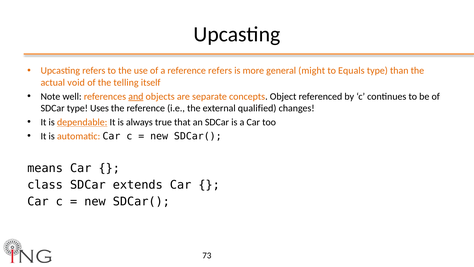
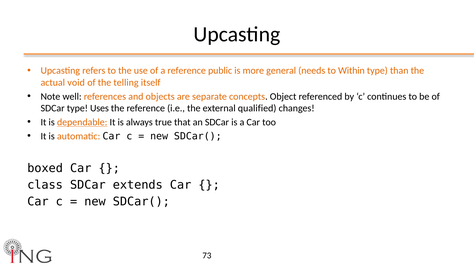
reference refers: refers -> public
might: might -> needs
Equals: Equals -> Within
and underline: present -> none
means: means -> boxed
